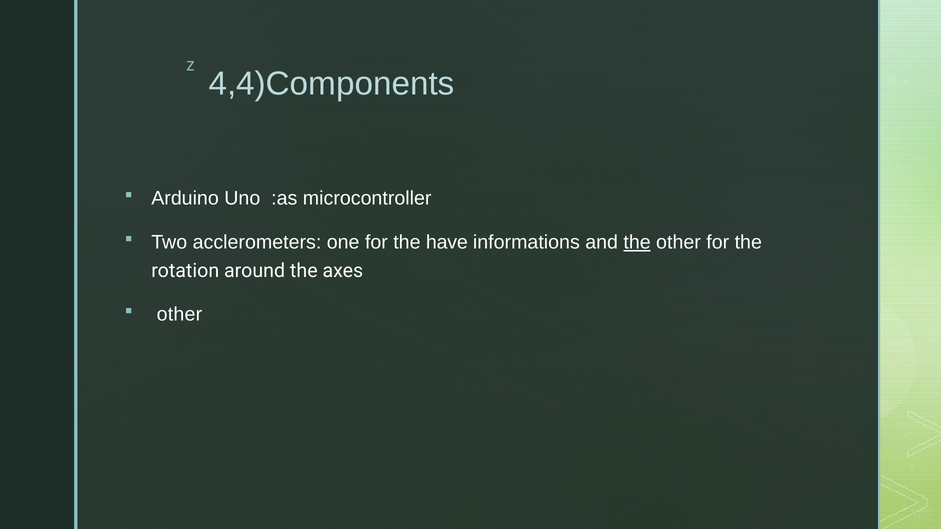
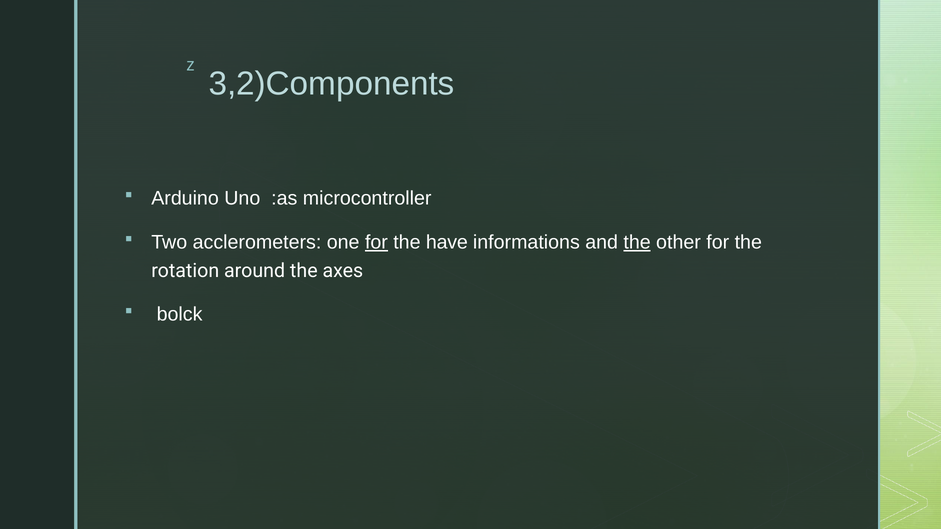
4,4)Components: 4,4)Components -> 3,2)Components
for at (376, 243) underline: none -> present
other at (179, 315): other -> bolck
